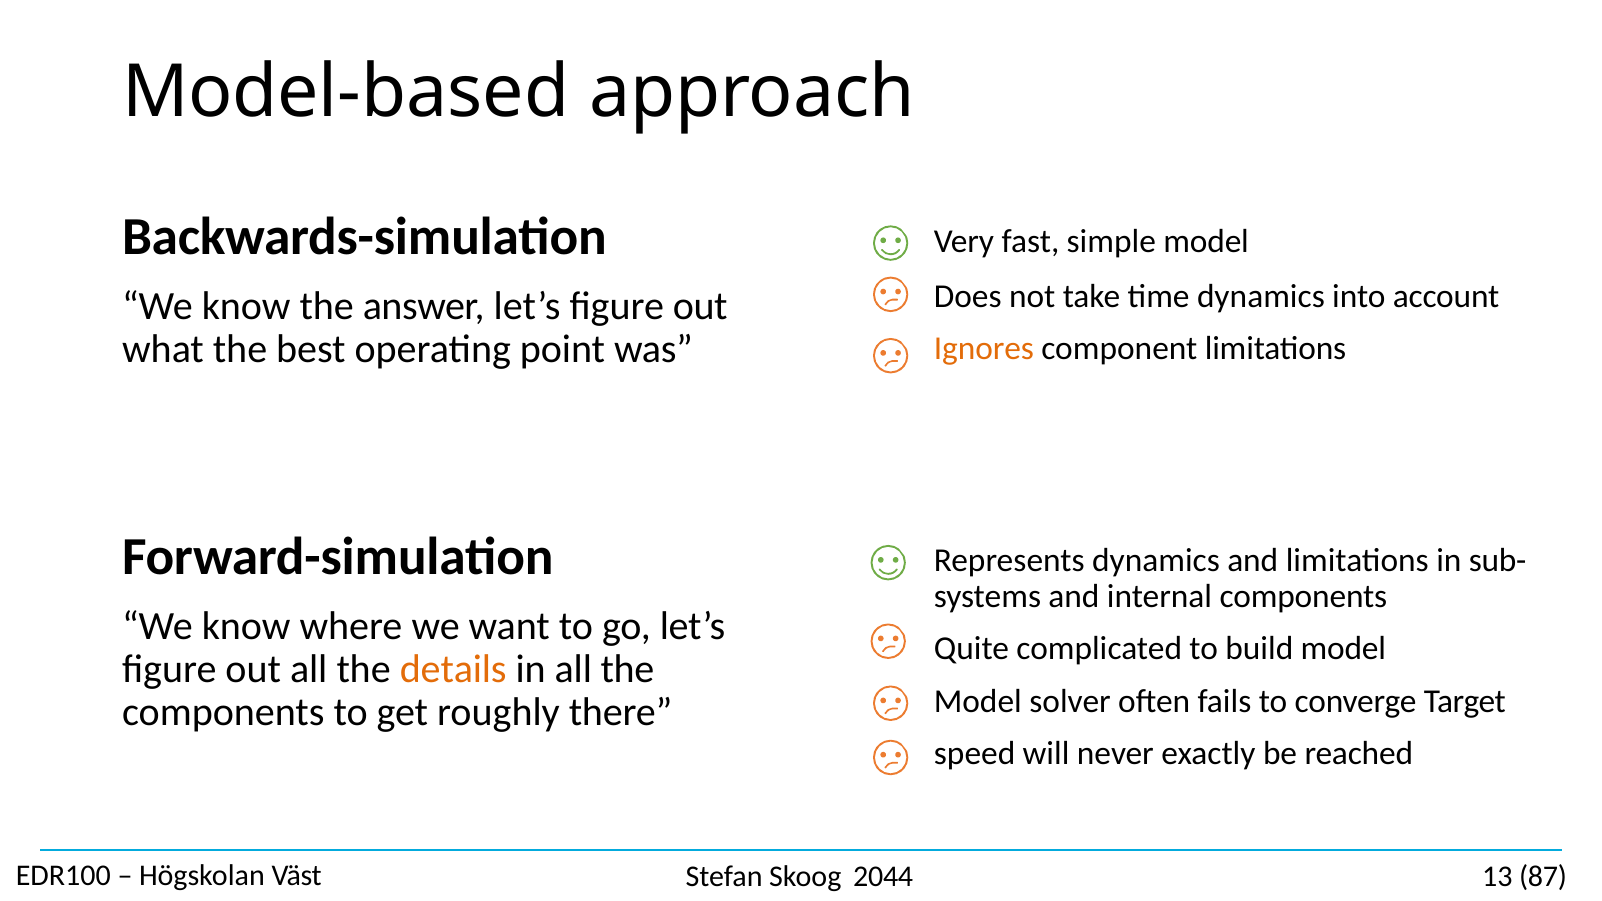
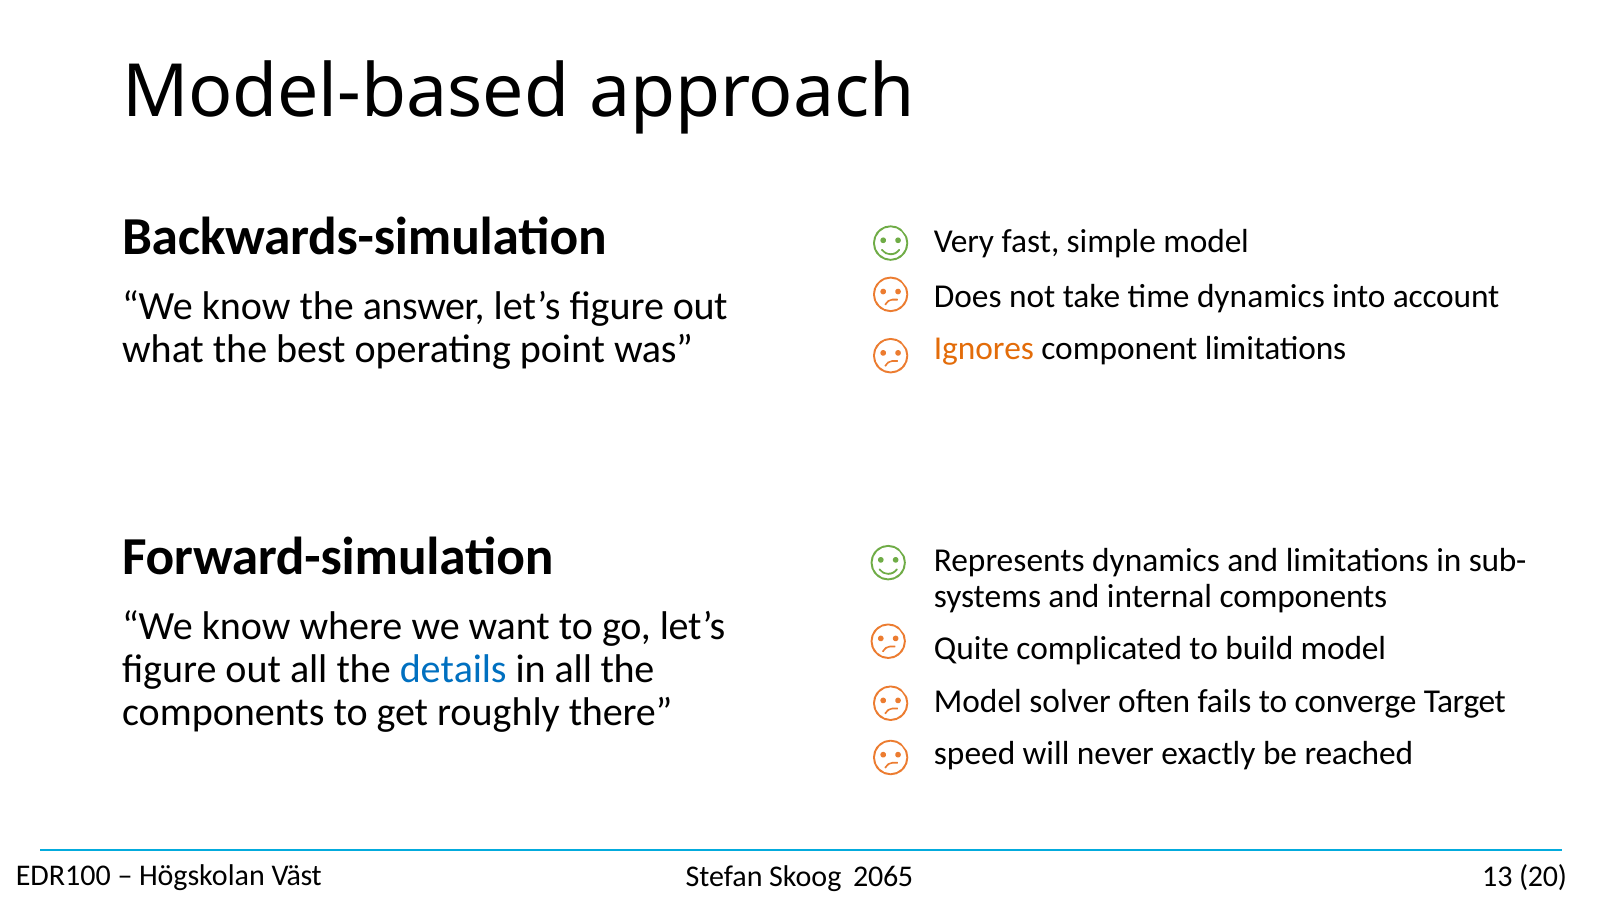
details colour: orange -> blue
2044: 2044 -> 2065
87: 87 -> 20
